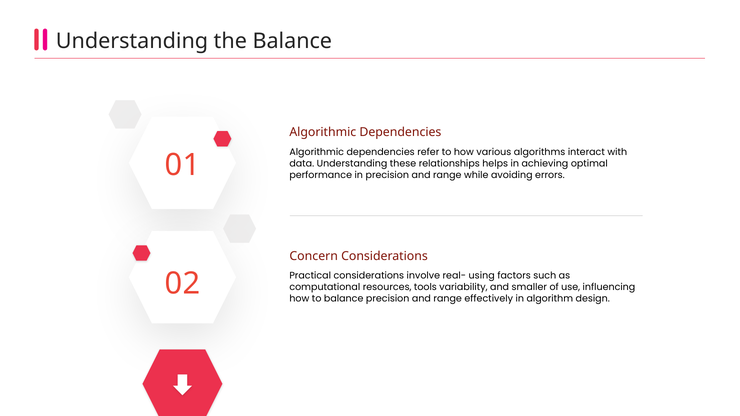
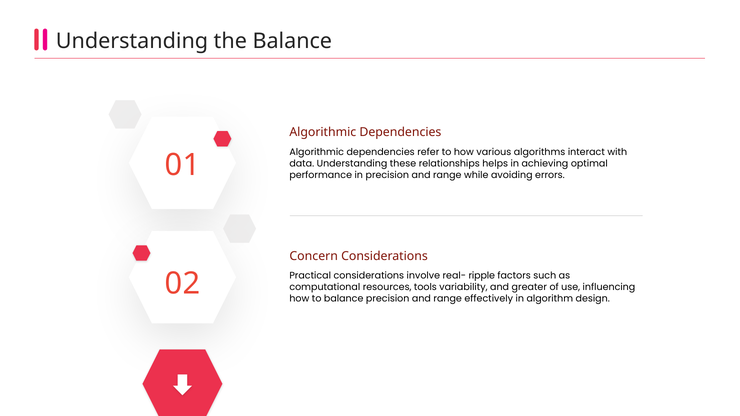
using: using -> ripple
smaller: smaller -> greater
